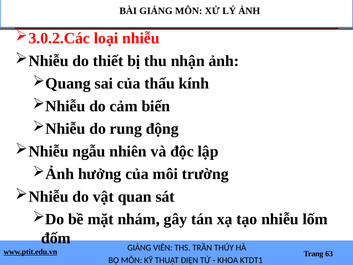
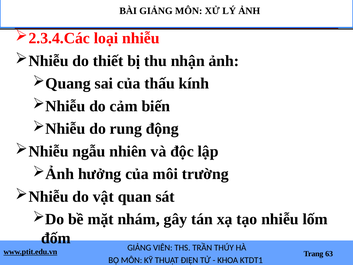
3.0.2.Các: 3.0.2.Các -> 2.3.4.Các
